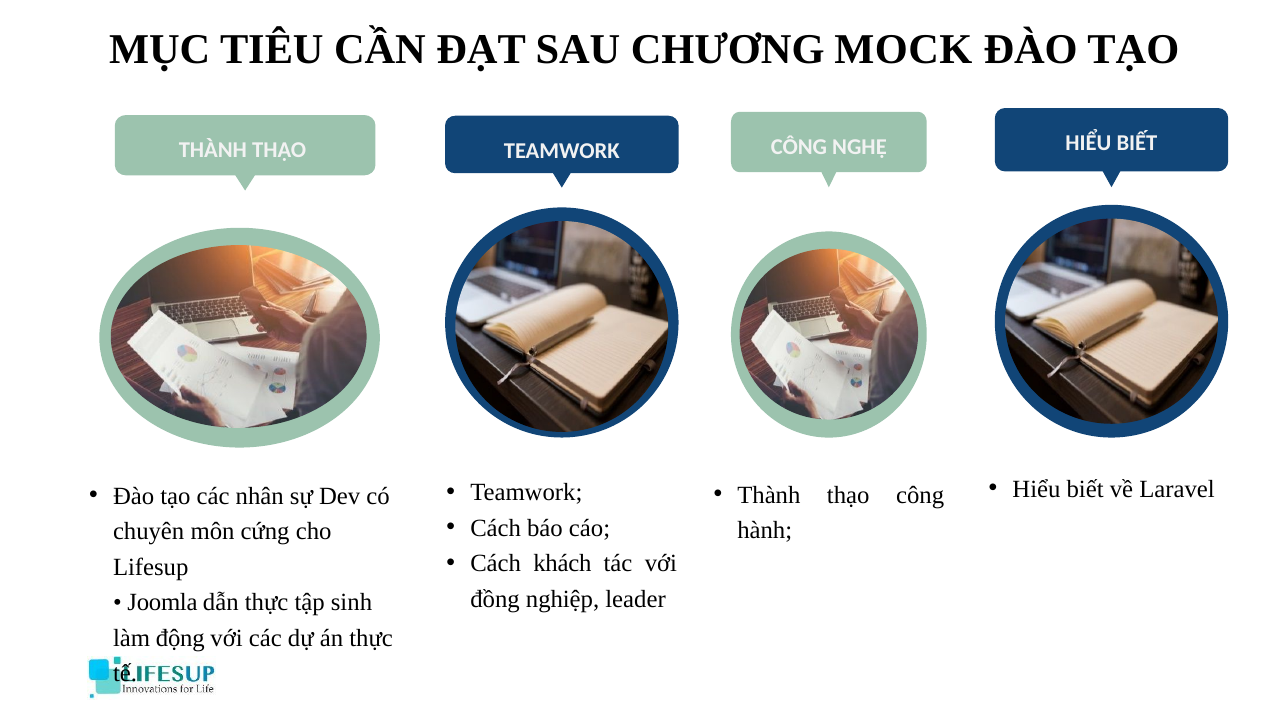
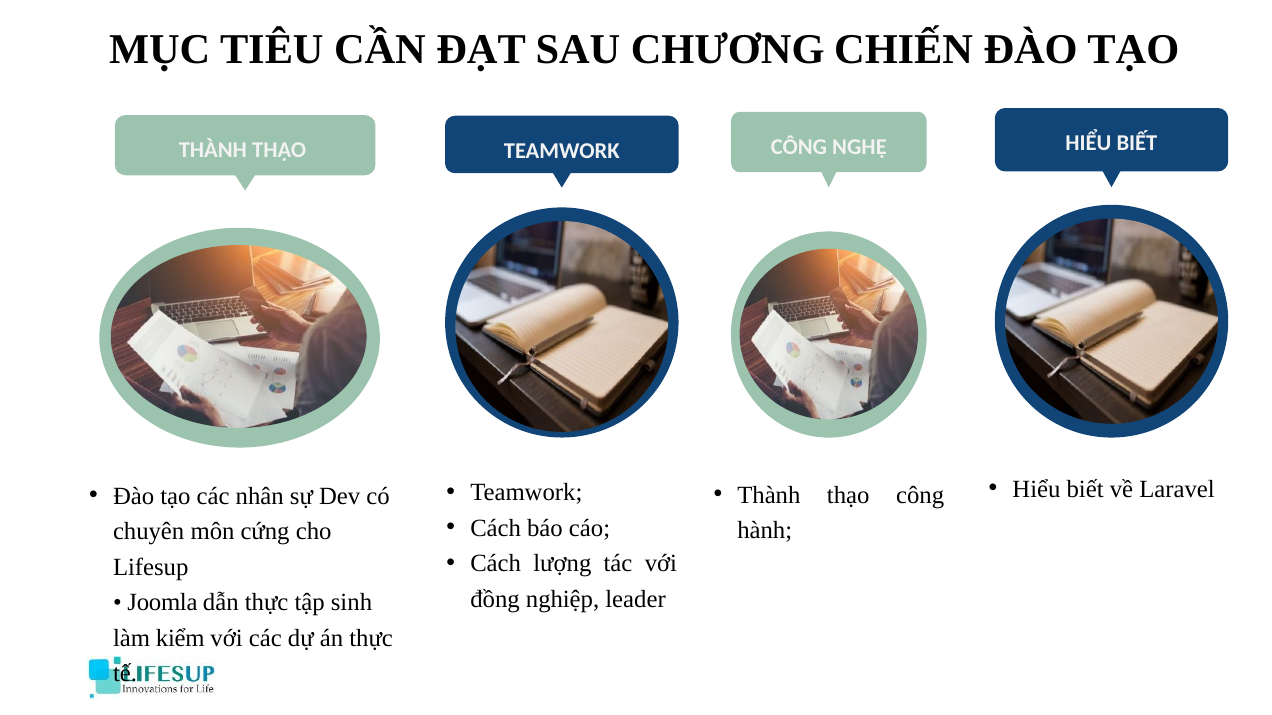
MOCK: MOCK -> CHIẾN
khách: khách -> lượng
động: động -> kiểm
